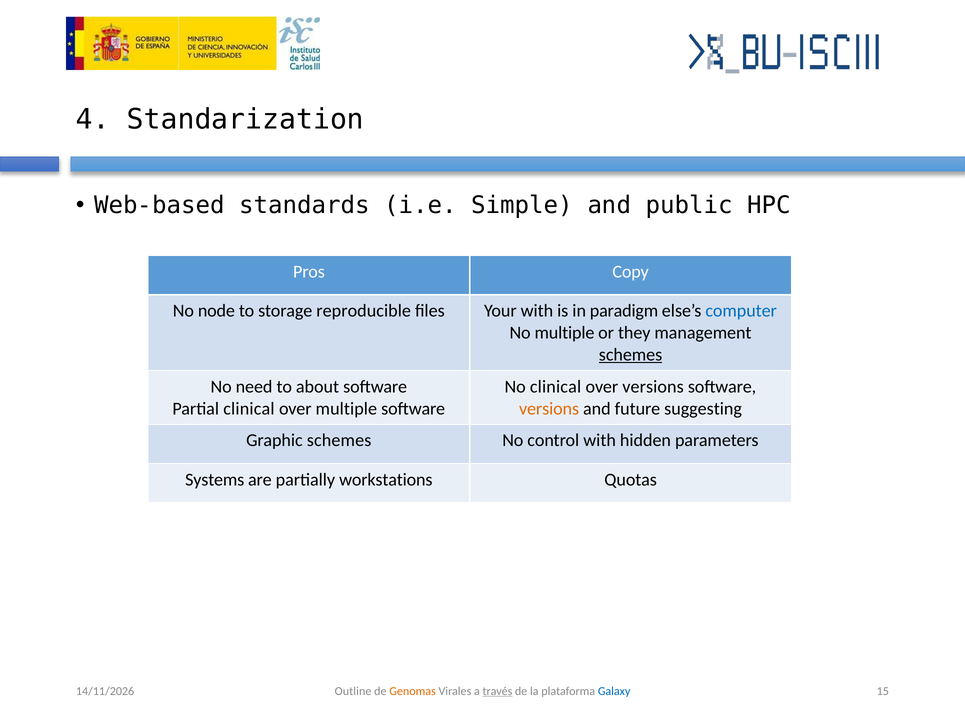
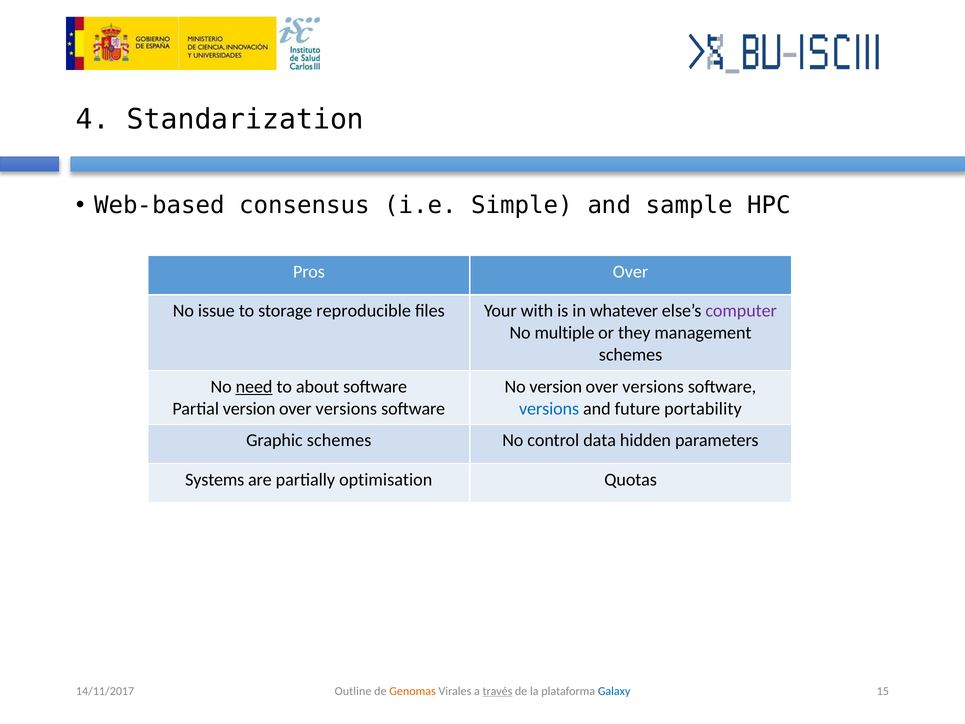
standards: standards -> consensus
public: public -> sample
Pros Copy: Copy -> Over
node: node -> issue
paradigm: paradigm -> whatever
computer colour: blue -> purple
schemes at (631, 355) underline: present -> none
need underline: none -> present
No clinical: clinical -> version
Partial clinical: clinical -> version
multiple at (346, 409): multiple -> versions
versions at (549, 409) colour: orange -> blue
suggesting: suggesting -> portability
control with: with -> data
workstations: workstations -> optimisation
14/11/2026: 14/11/2026 -> 14/11/2017
